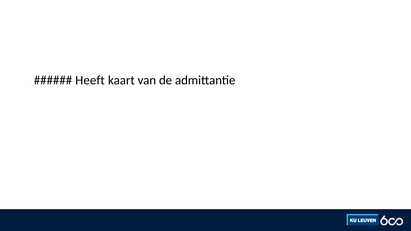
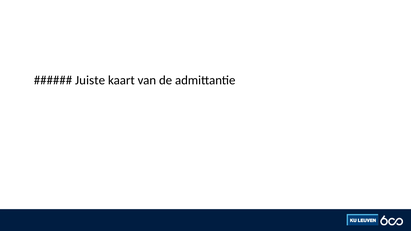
Heeft: Heeft -> Juiste
